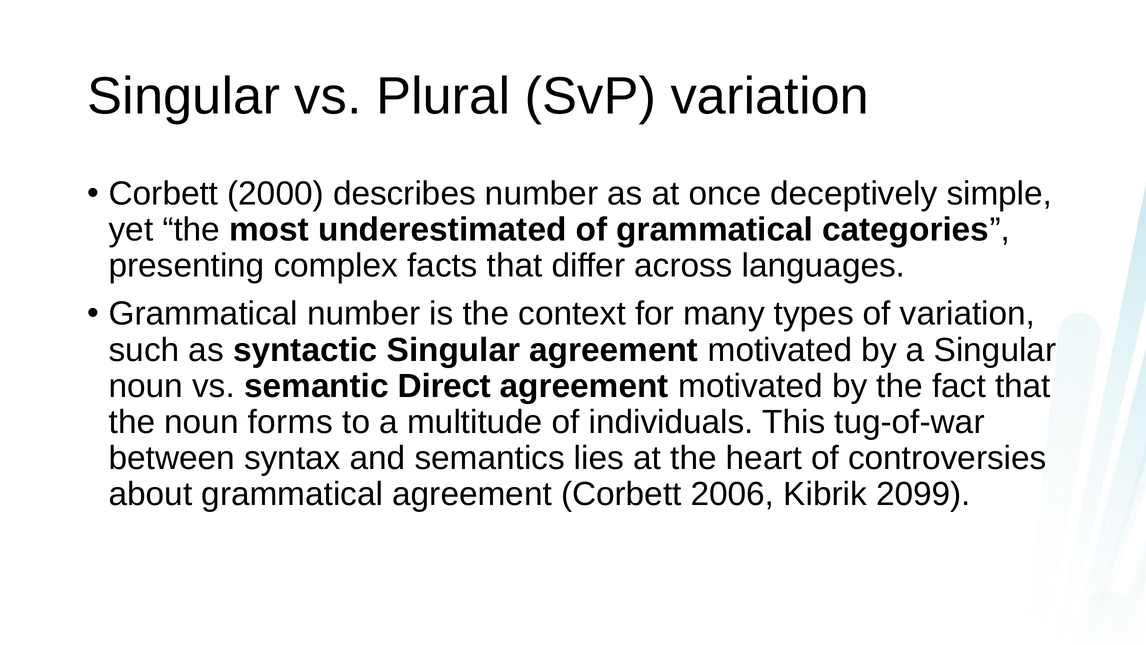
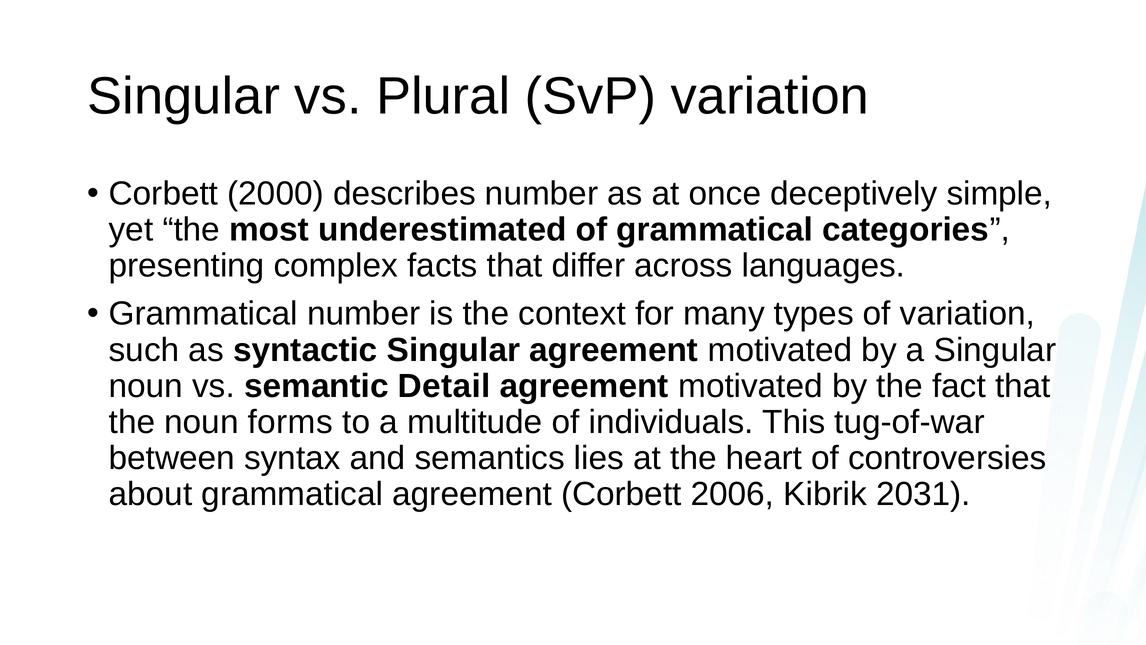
Direct: Direct -> Detail
2099: 2099 -> 2031
